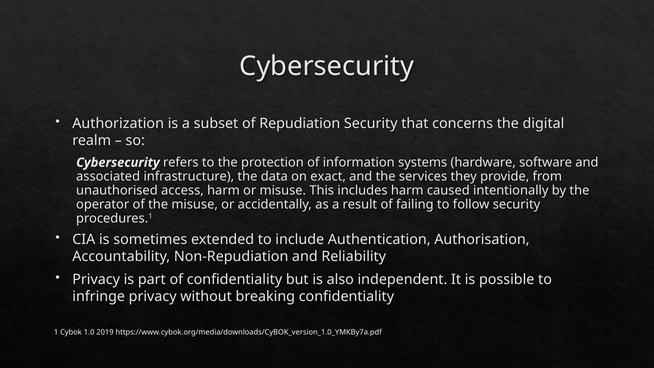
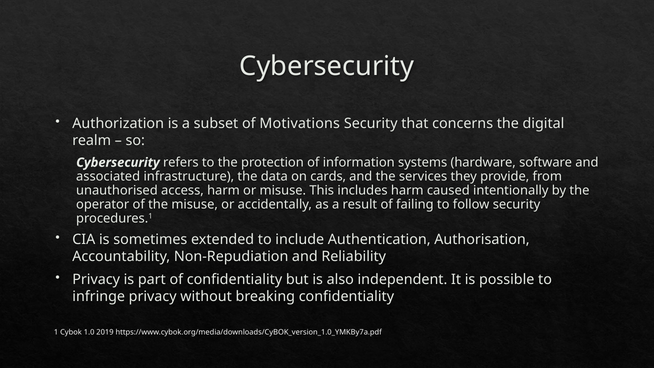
Repudiation: Repudiation -> Motivations
exact: exact -> cards
